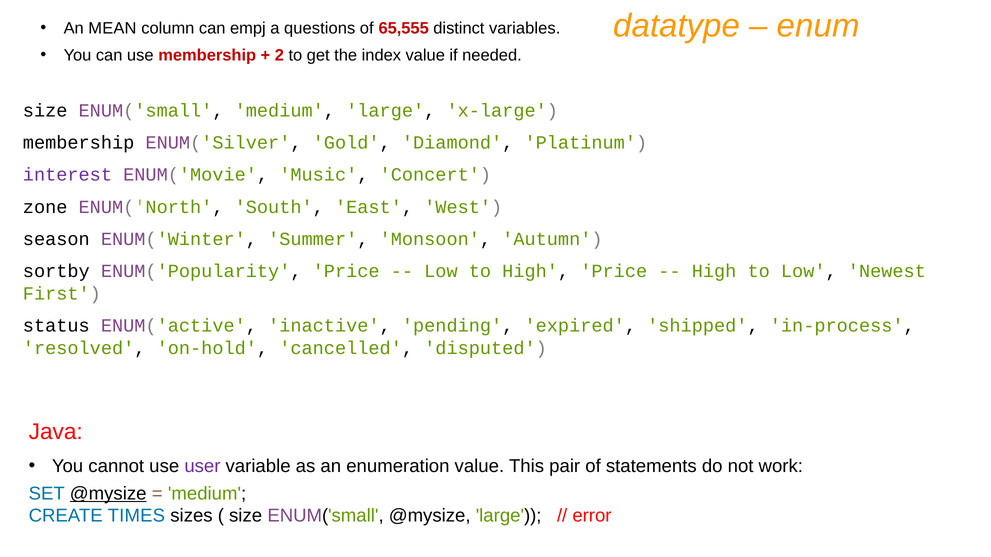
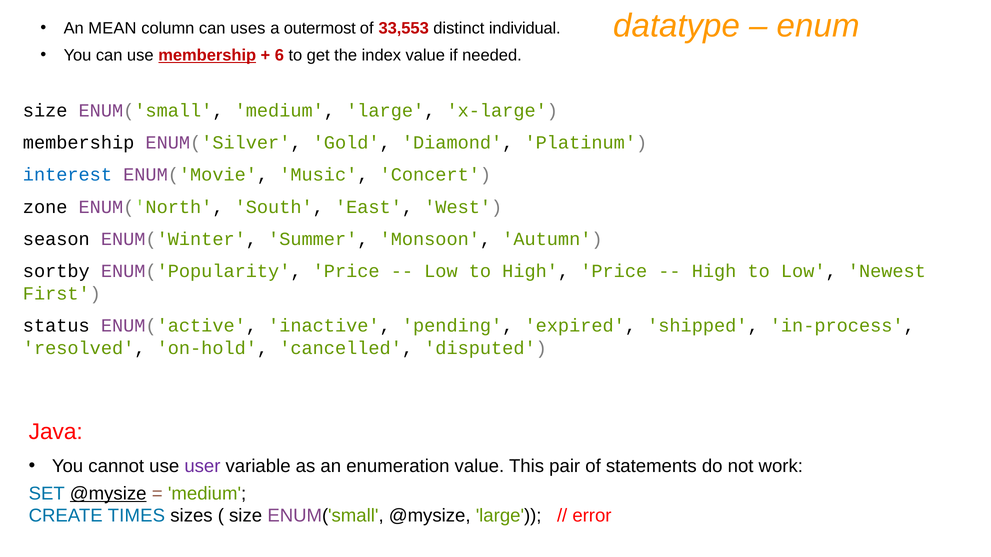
empj: empj -> uses
questions: questions -> outermost
65,555: 65,555 -> 33,553
variables: variables -> individual
membership at (207, 56) underline: none -> present
2: 2 -> 6
interest colour: purple -> blue
